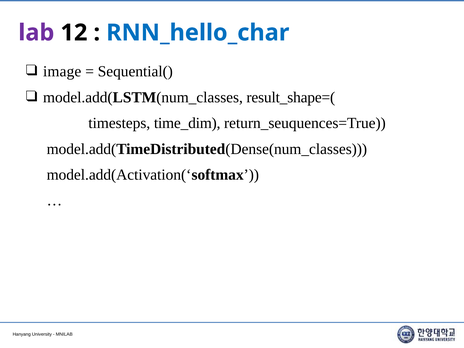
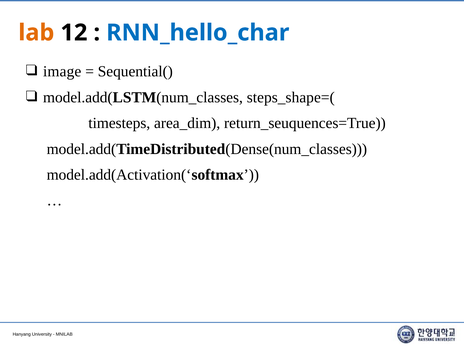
lab colour: purple -> orange
result_shape=(: result_shape=( -> steps_shape=(
time_dim: time_dim -> area_dim
